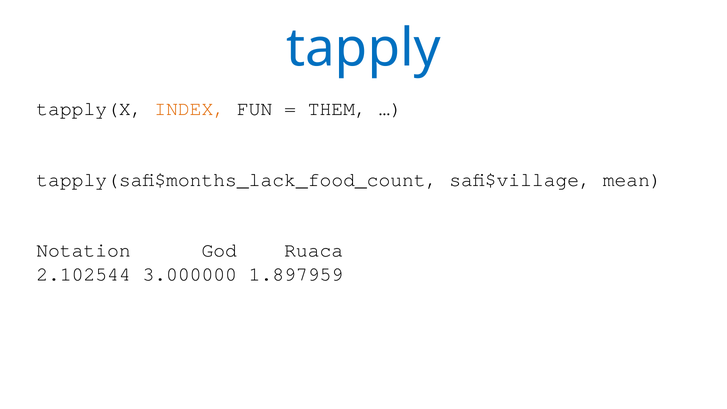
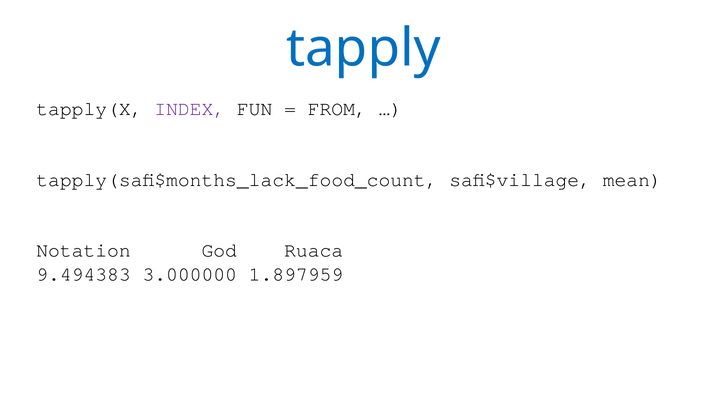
INDEX colour: orange -> purple
THEM: THEM -> FROM
2.102544: 2.102544 -> 9.494383
